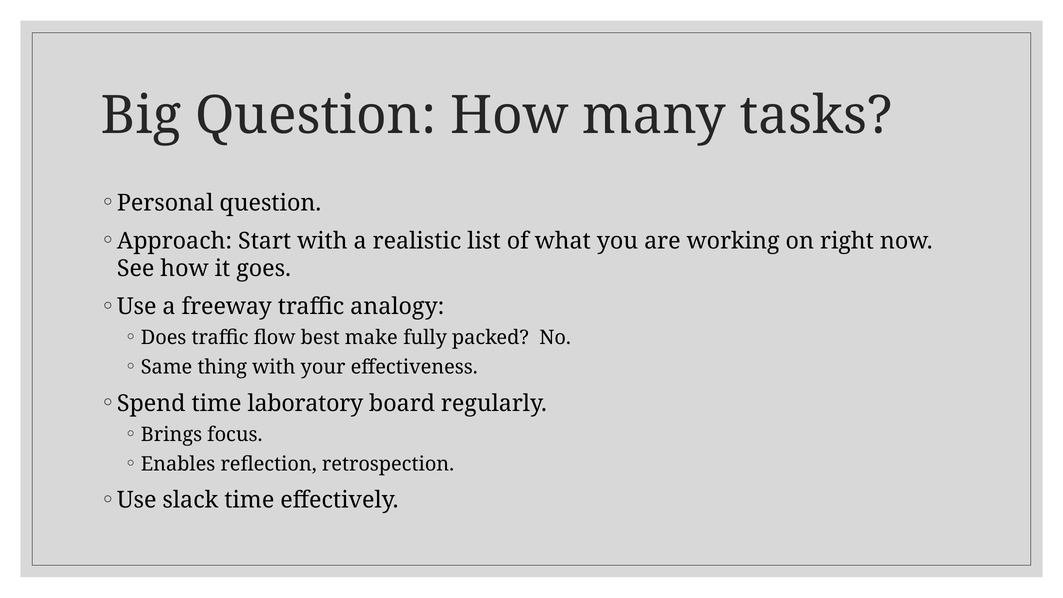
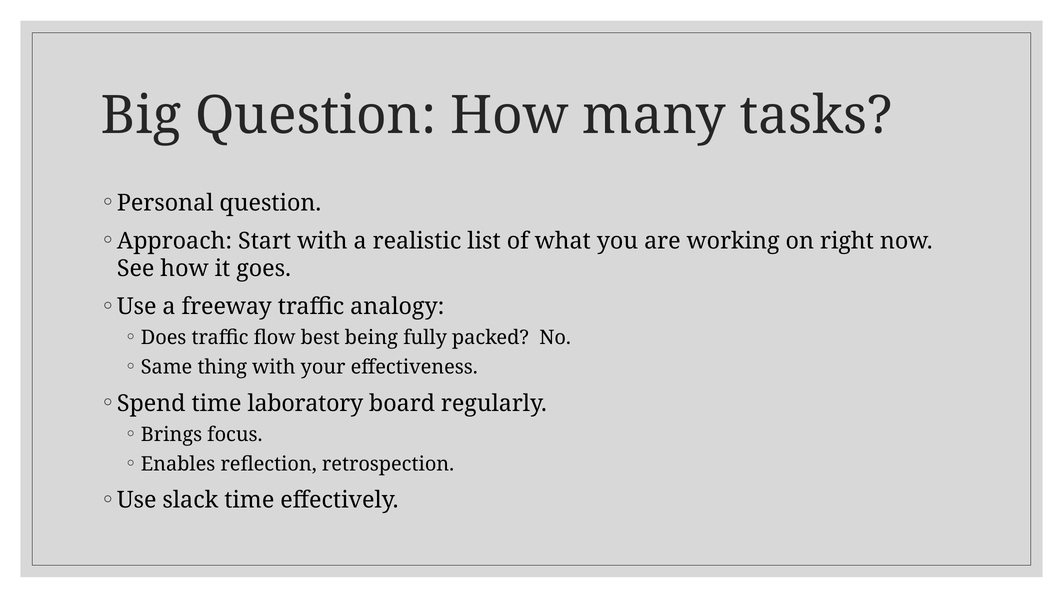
make: make -> being
